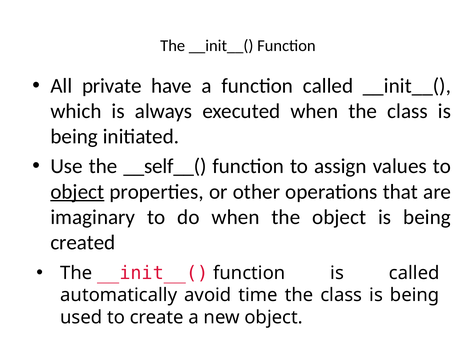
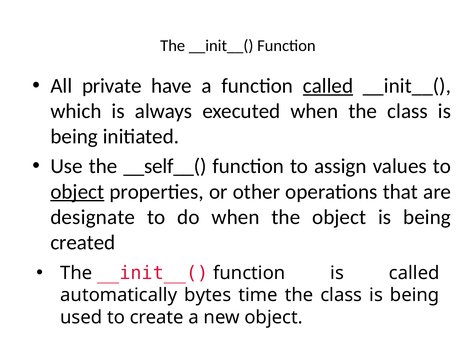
called at (328, 86) underline: none -> present
imaginary: imaginary -> designate
avoid: avoid -> bytes
